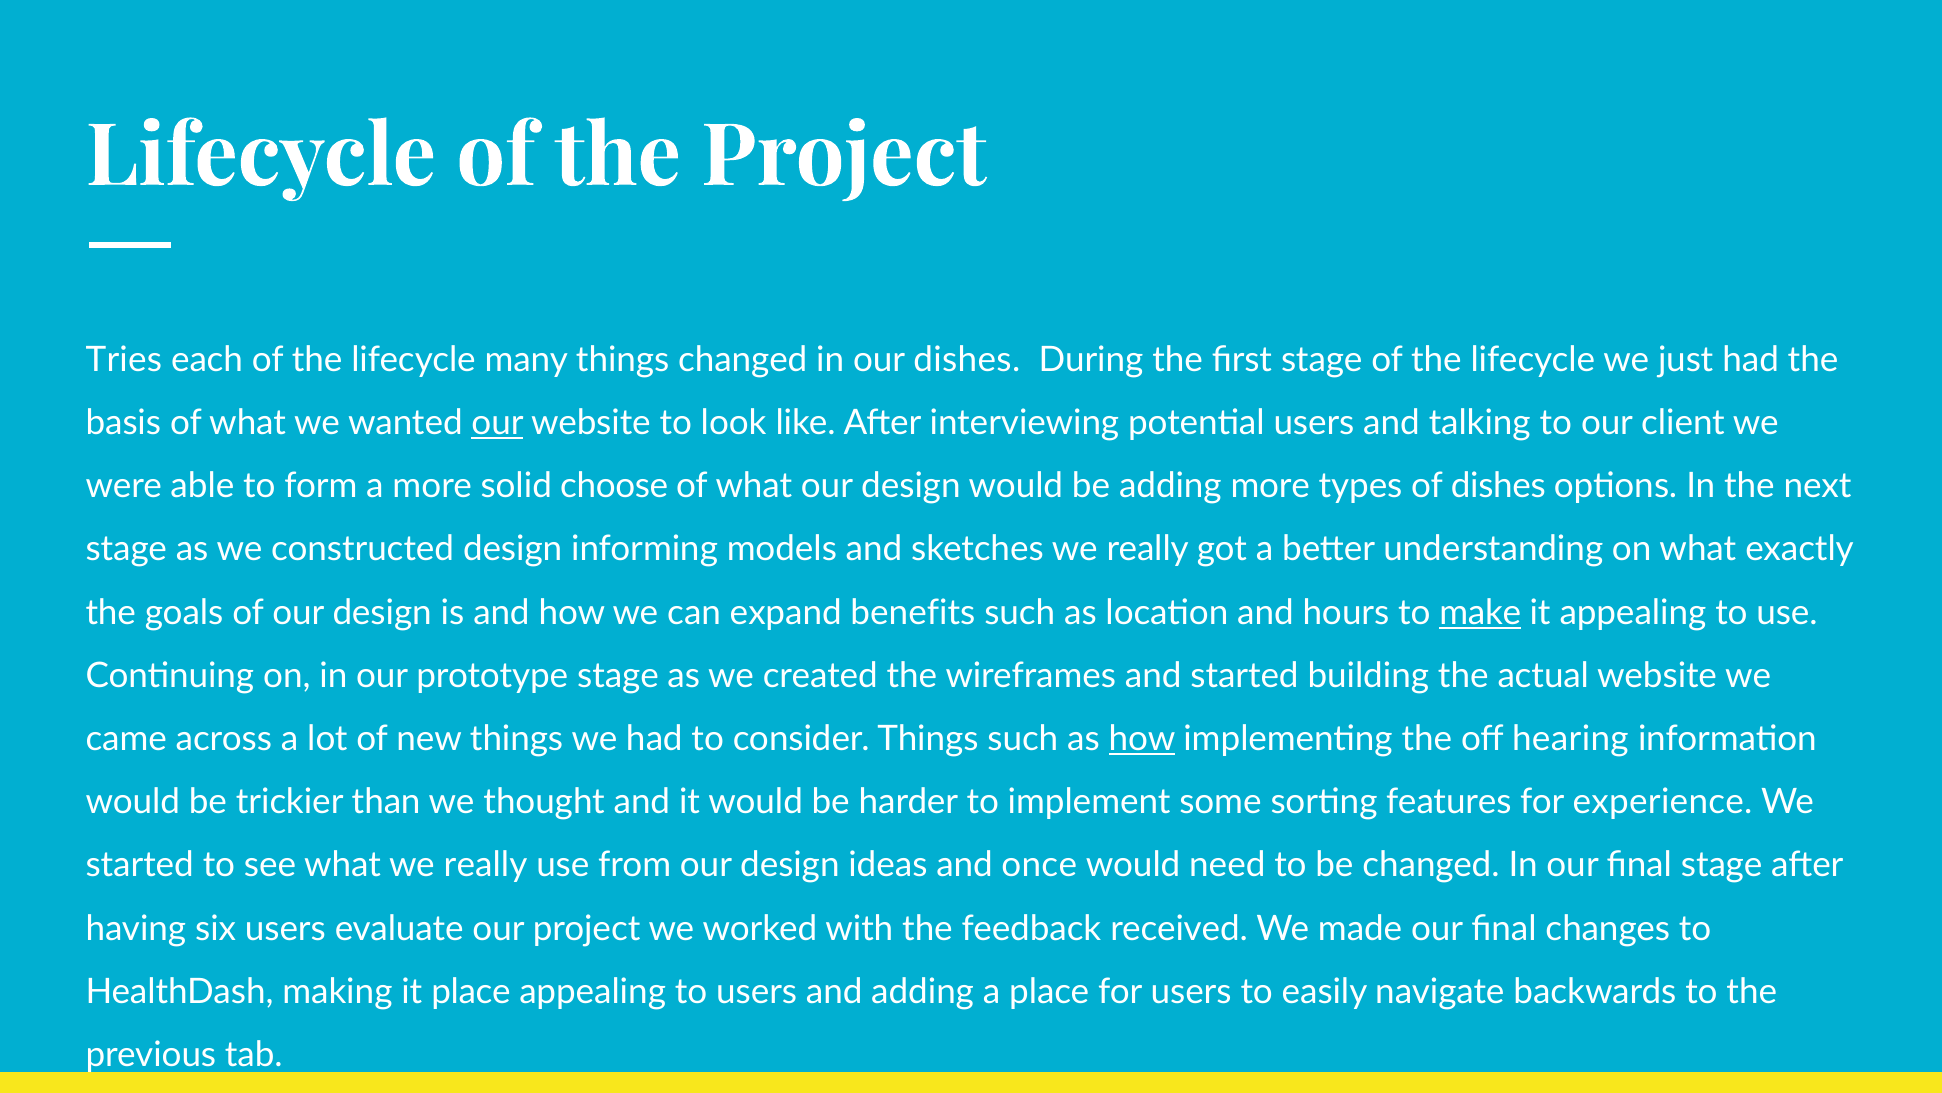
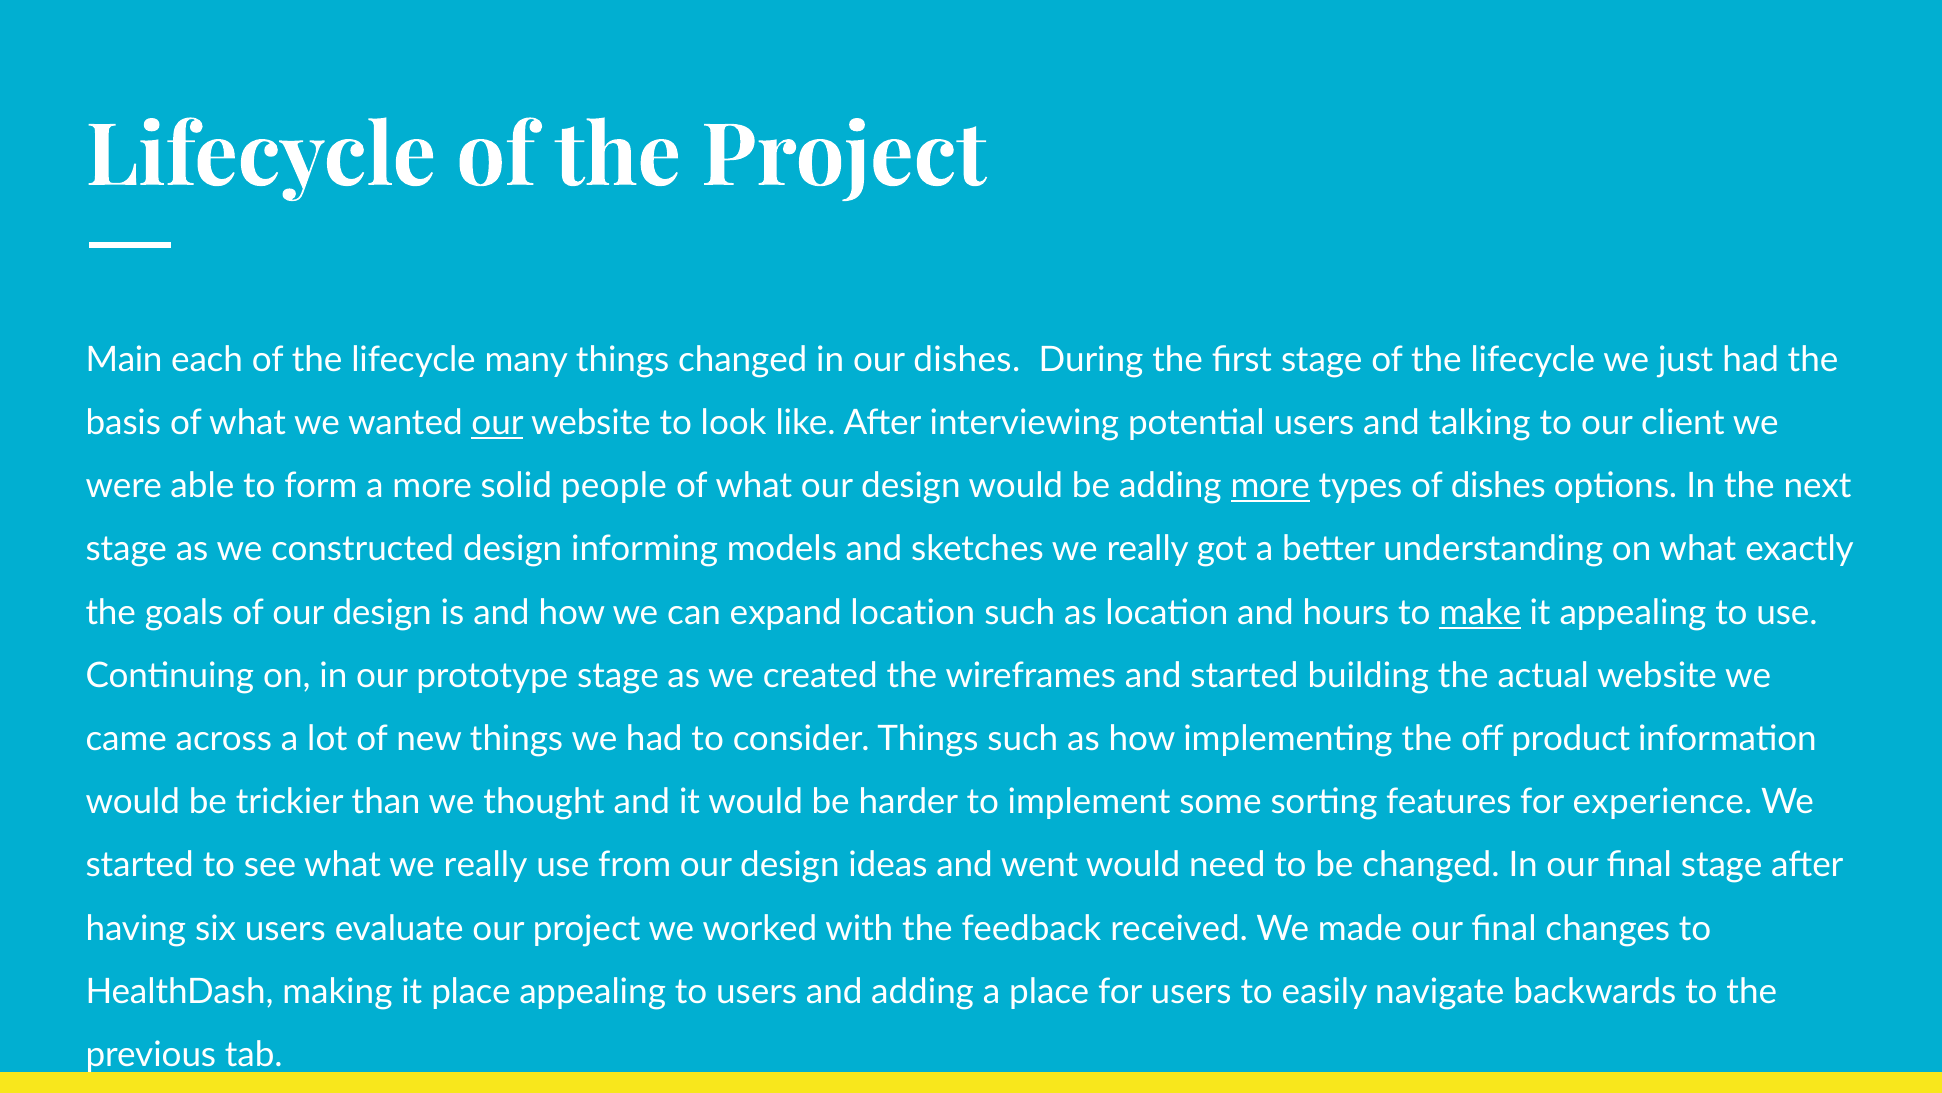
Tries: Tries -> Main
choose: choose -> people
more at (1270, 486) underline: none -> present
expand benefits: benefits -> location
how at (1142, 738) underline: present -> none
hearing: hearing -> product
once: once -> went
